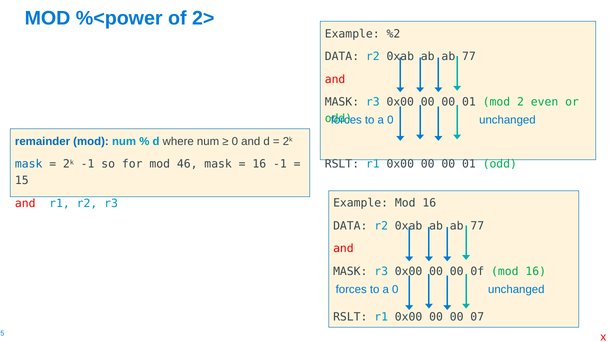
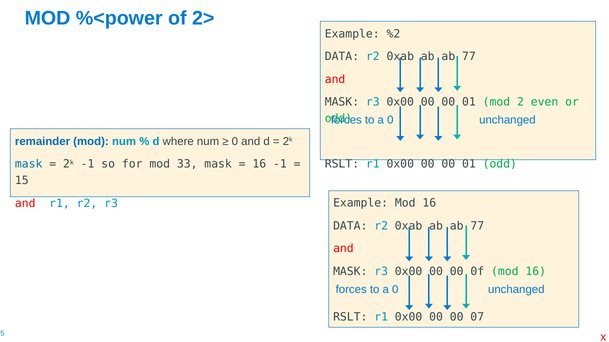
46: 46 -> 33
